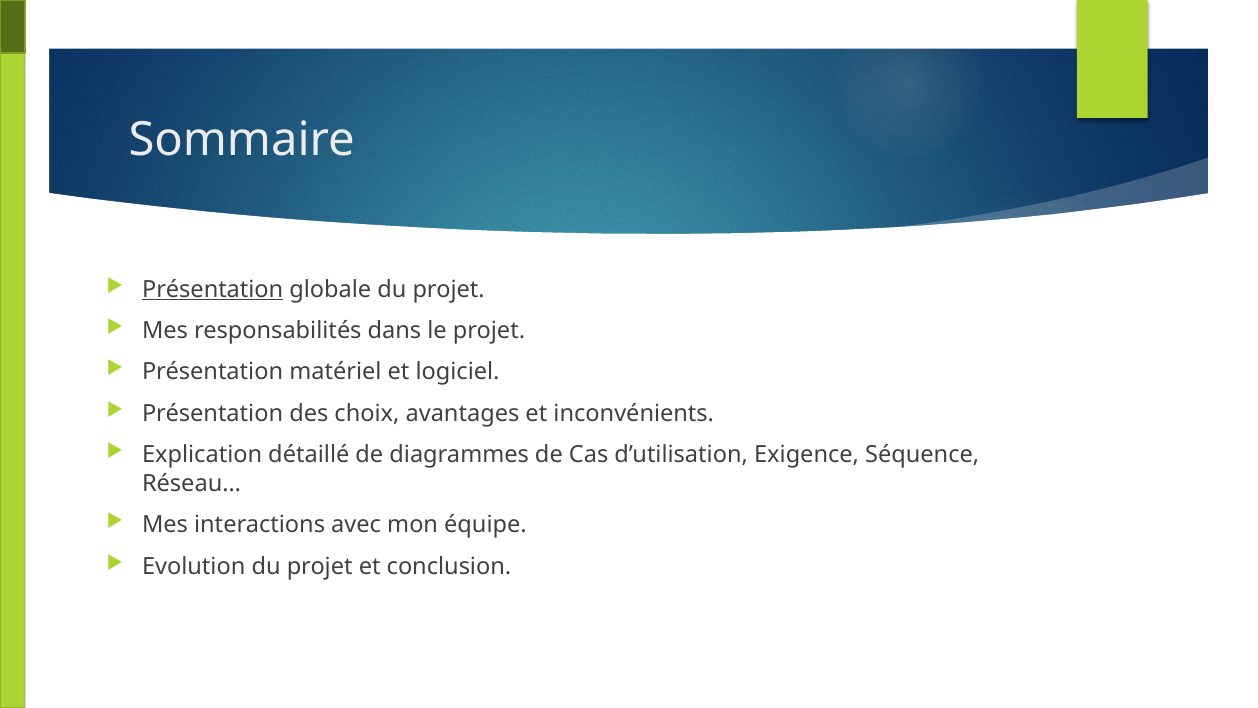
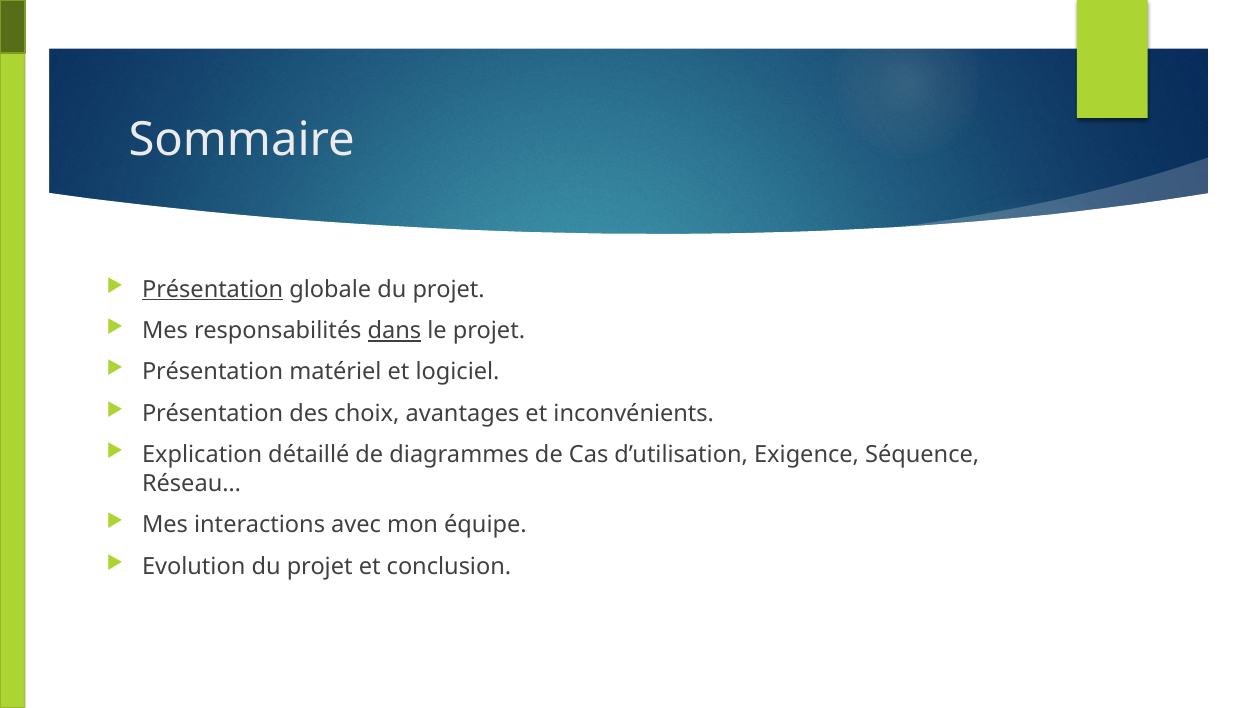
dans underline: none -> present
